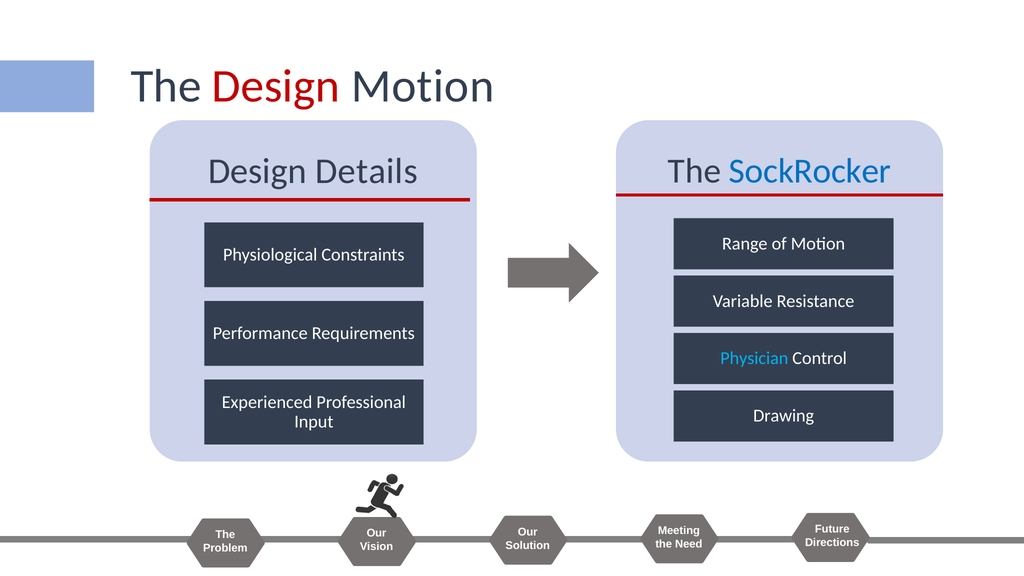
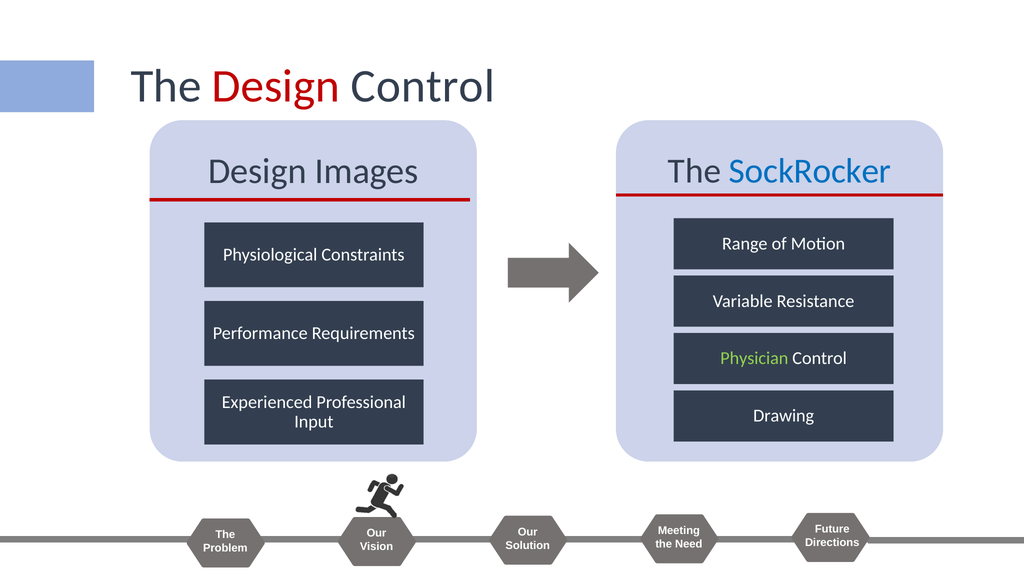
Design Motion: Motion -> Control
Details: Details -> Images
Physician colour: light blue -> light green
